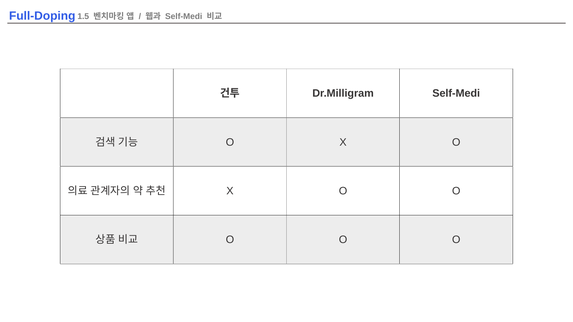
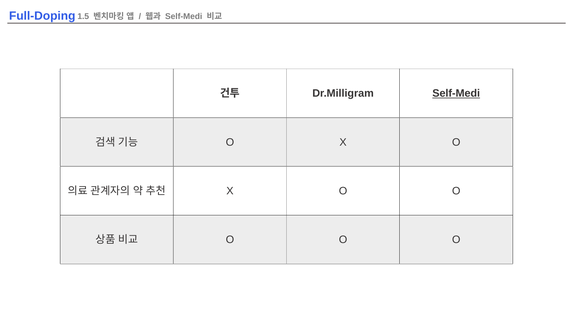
Self-Medi at (456, 93) underline: none -> present
